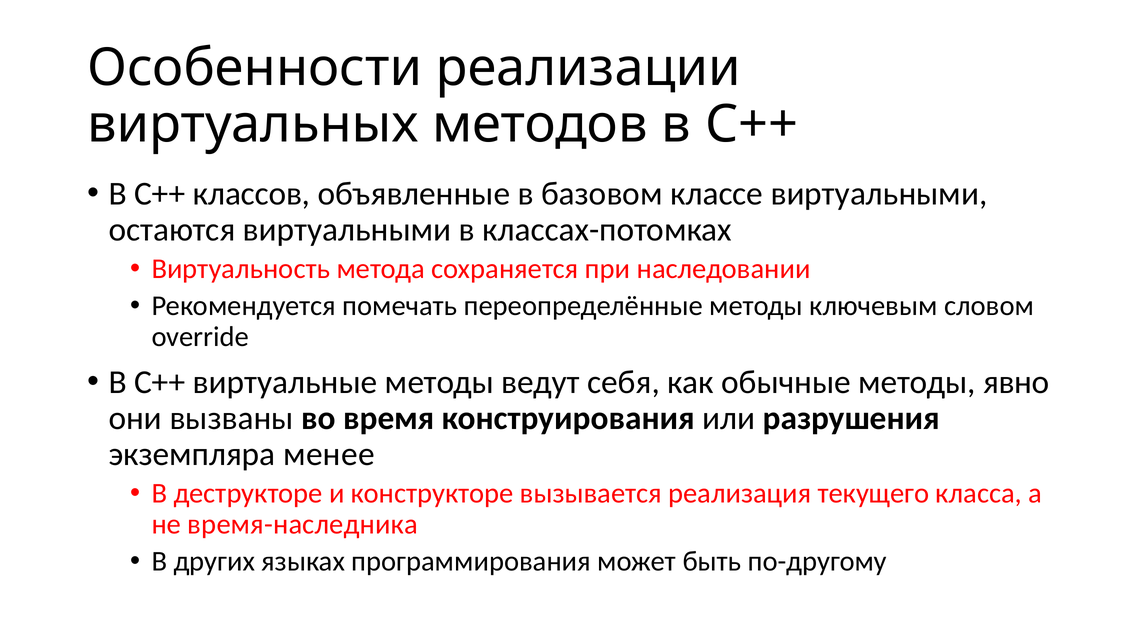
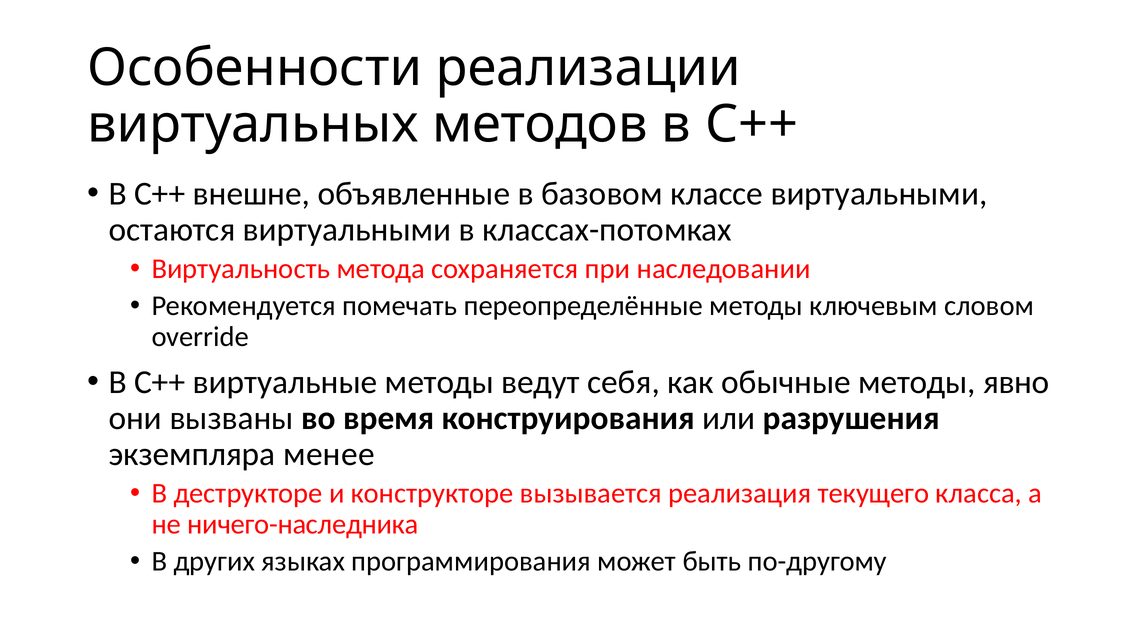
классов: классов -> внешне
время-наследника: время-наследника -> ничего-наследника
